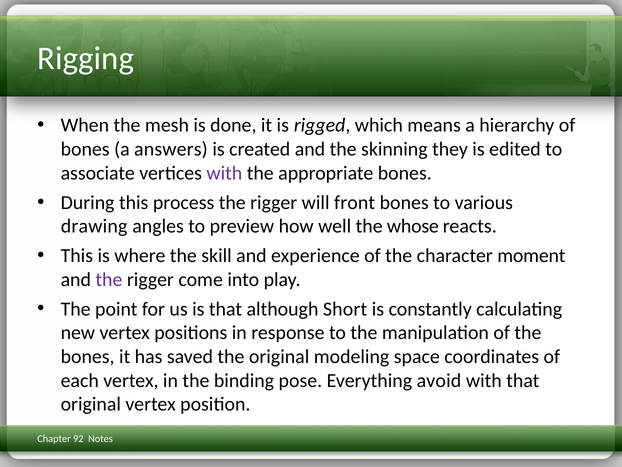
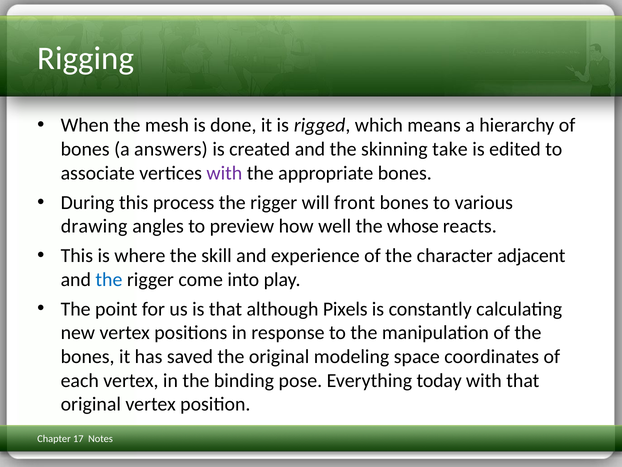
they: they -> take
moment: moment -> adjacent
the at (109, 279) colour: purple -> blue
Short: Short -> Pixels
avoid: avoid -> today
92: 92 -> 17
